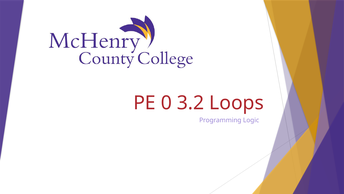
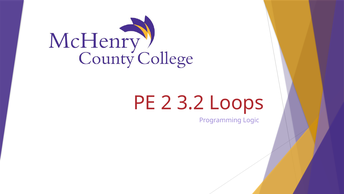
0: 0 -> 2
